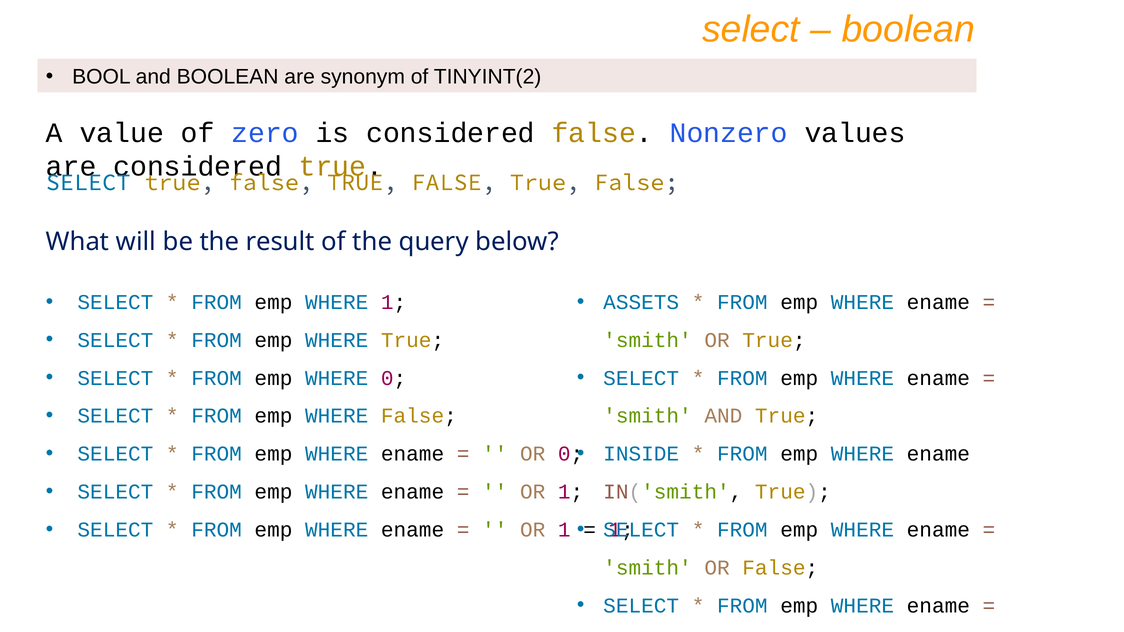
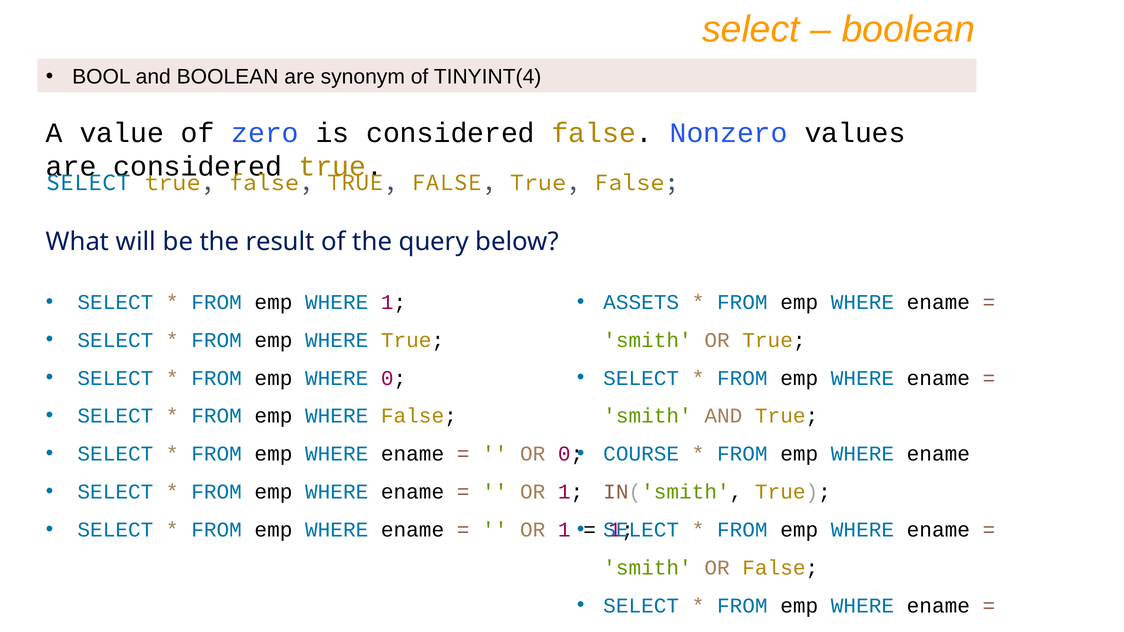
TINYINT(2: TINYINT(2 -> TINYINT(4
INSIDE: INSIDE -> COURSE
